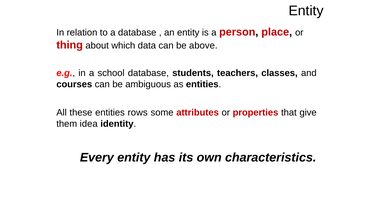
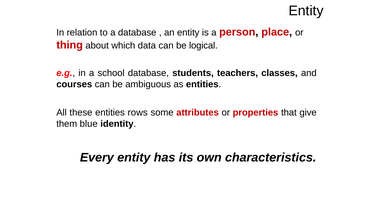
above: above -> logical
idea: idea -> blue
